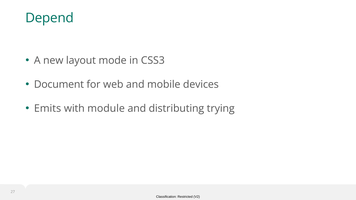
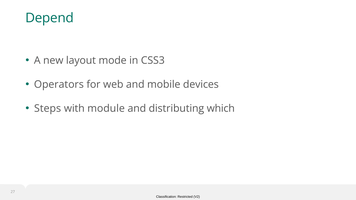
Document: Document -> Operators
Emits: Emits -> Steps
trying: trying -> which
